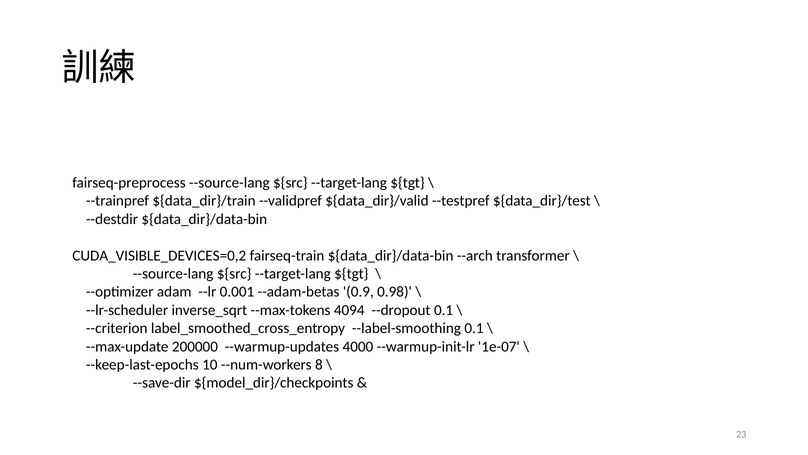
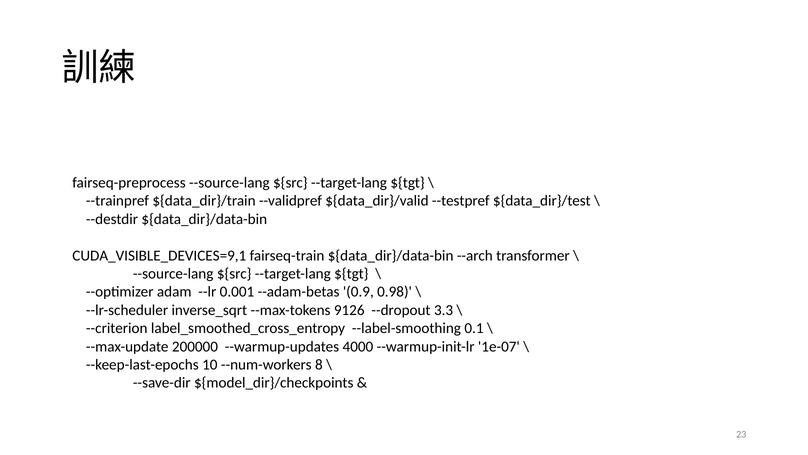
CUDA_VISIBLE_DEVICES=0,2: CUDA_VISIBLE_DEVICES=0,2 -> CUDA_VISIBLE_DEVICES=9,1
4094: 4094 -> 9126
--dropout 0.1: 0.1 -> 3.3
